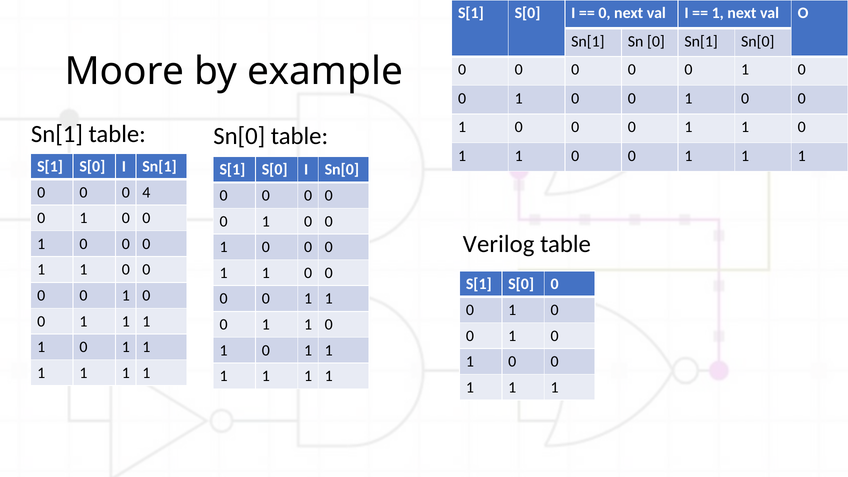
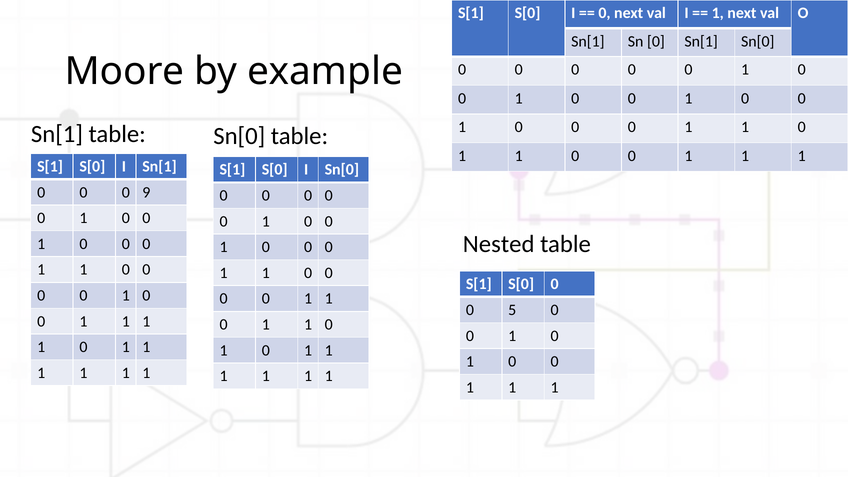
4: 4 -> 9
Verilog: Verilog -> Nested
1 at (512, 310): 1 -> 5
